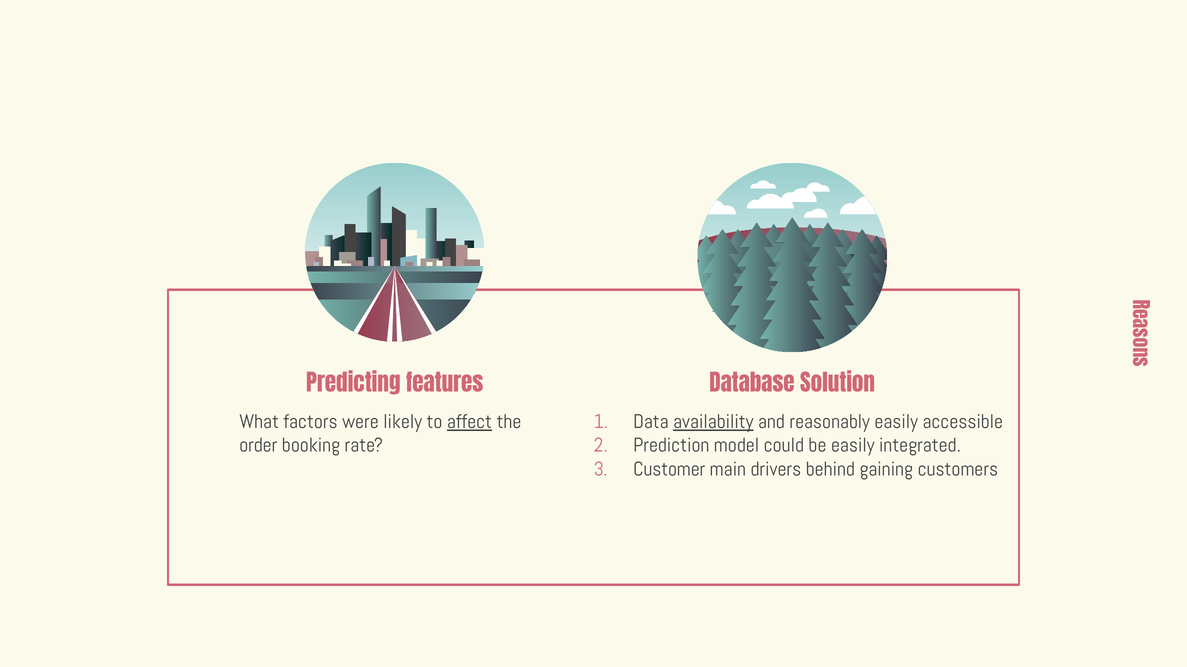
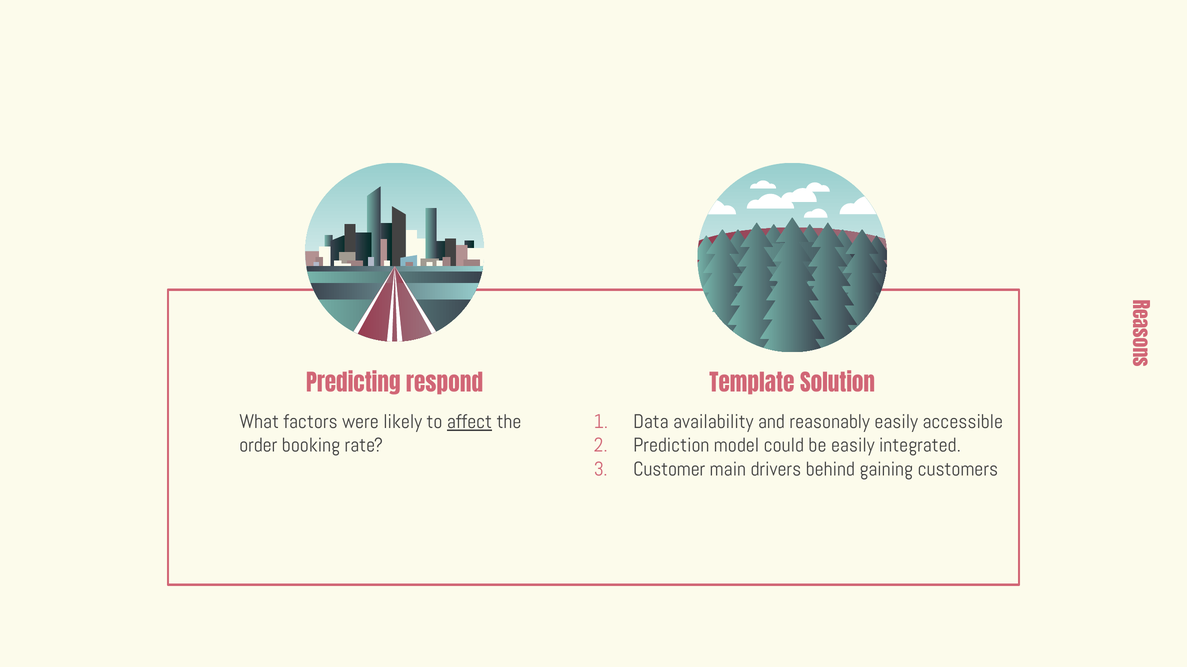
features: features -> respond
Database: Database -> Template
availability underline: present -> none
